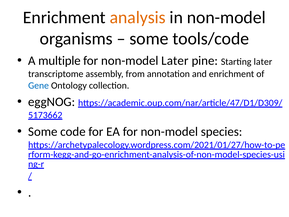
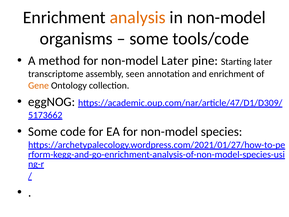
multiple: multiple -> method
from: from -> seen
Gene colour: blue -> orange
